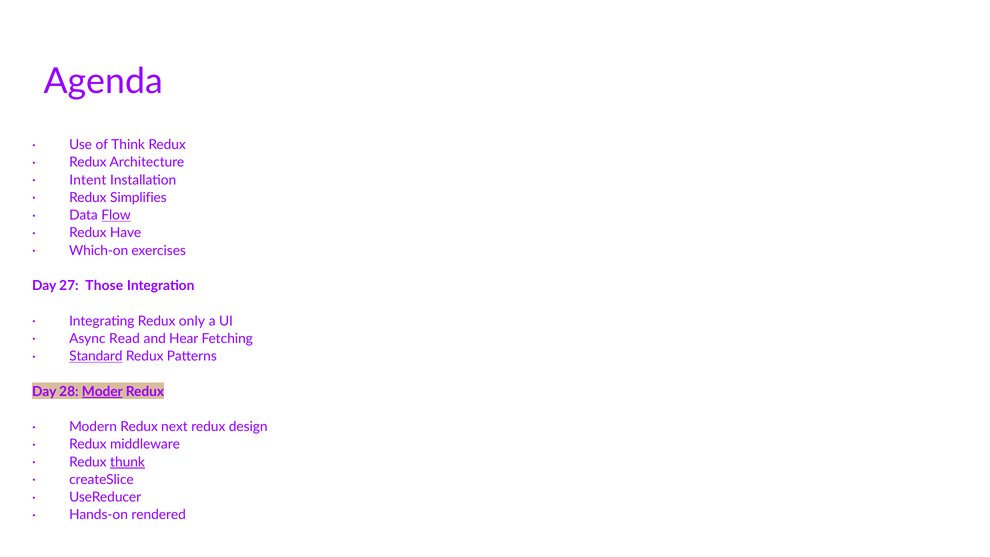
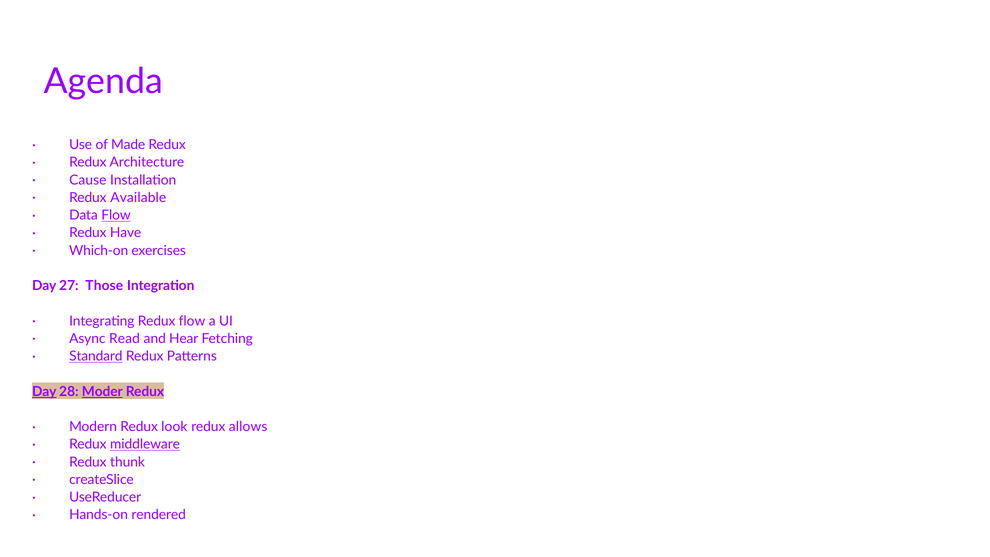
Think: Think -> Made
Intent: Intent -> Cause
Simplifies: Simplifies -> Available
Redux only: only -> flow
Day at (44, 391) underline: none -> present
next: next -> look
design: design -> allows
middleware underline: none -> present
thunk underline: present -> none
